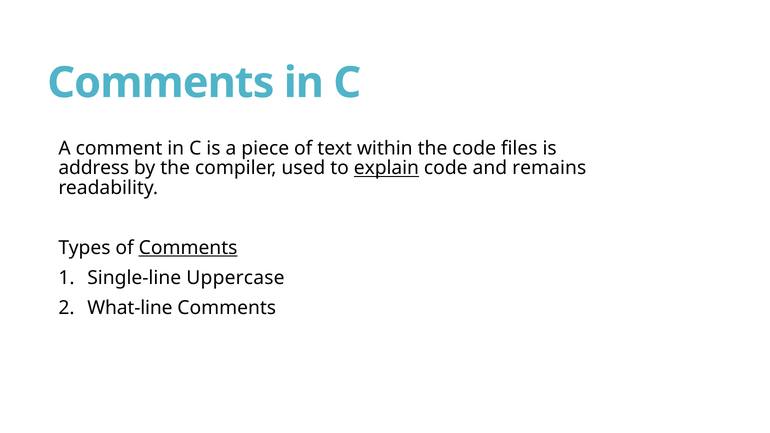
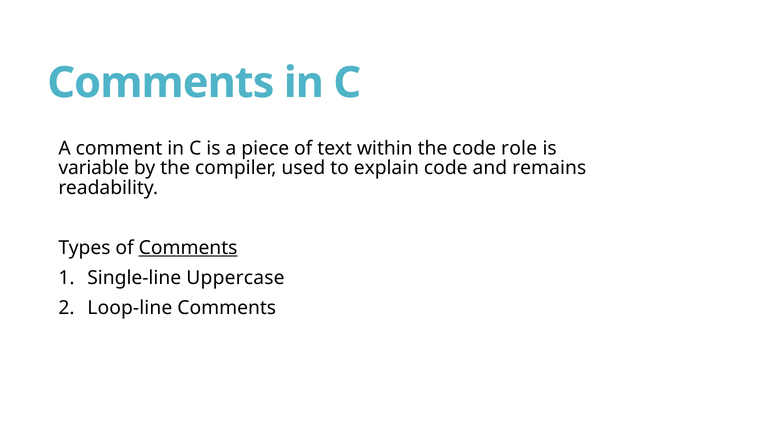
files: files -> role
address: address -> variable
explain underline: present -> none
What-line: What-line -> Loop-line
